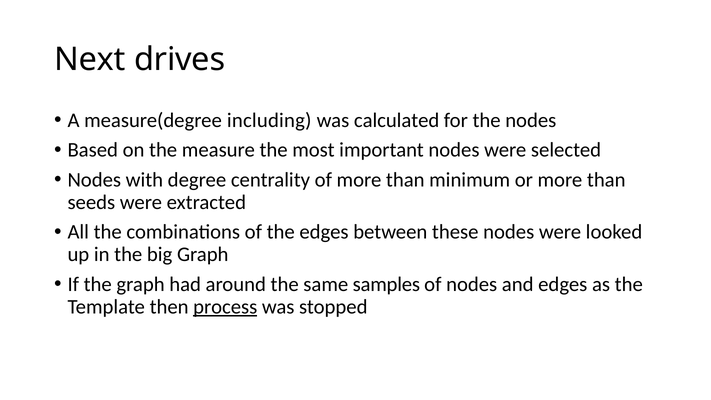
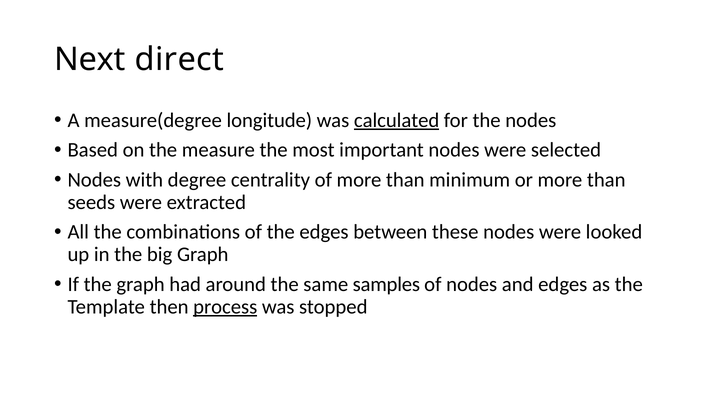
drives: drives -> direct
including: including -> longitude
calculated underline: none -> present
